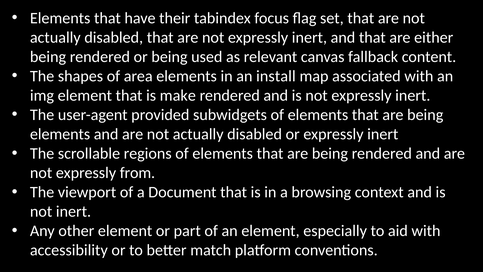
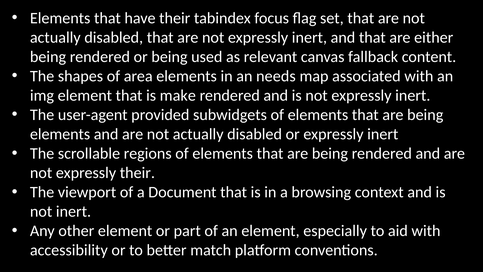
install: install -> needs
expressly from: from -> their
